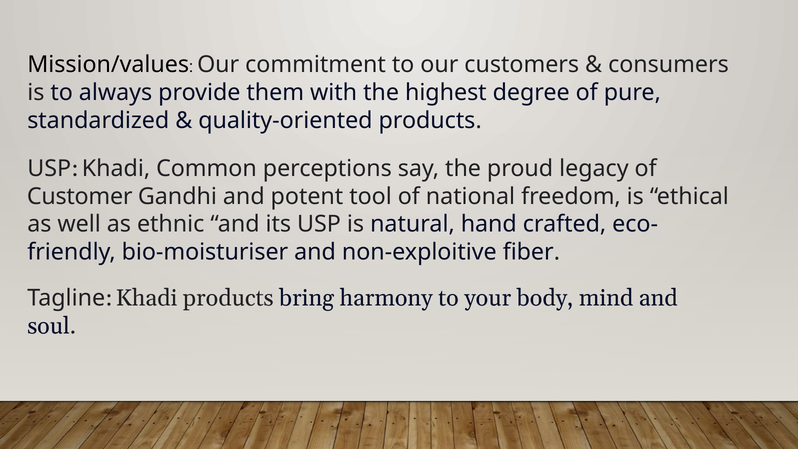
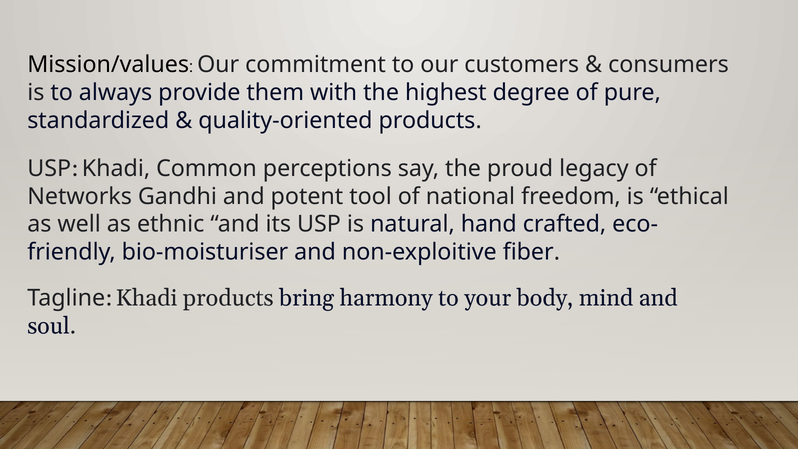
Customer: Customer -> Networks
